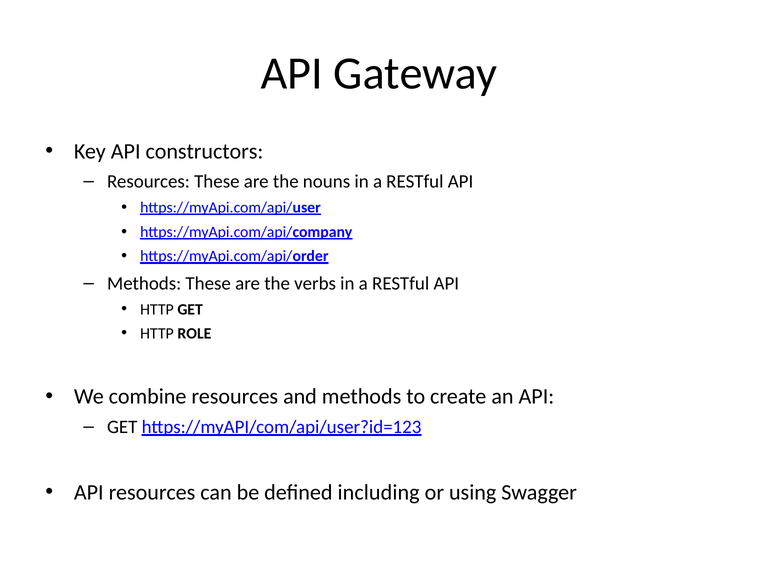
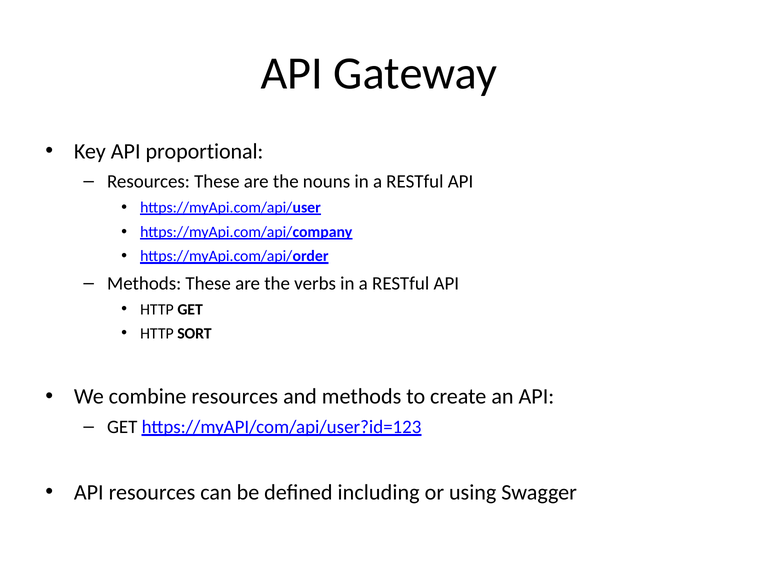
constructors: constructors -> proportional
ROLE: ROLE -> SORT
